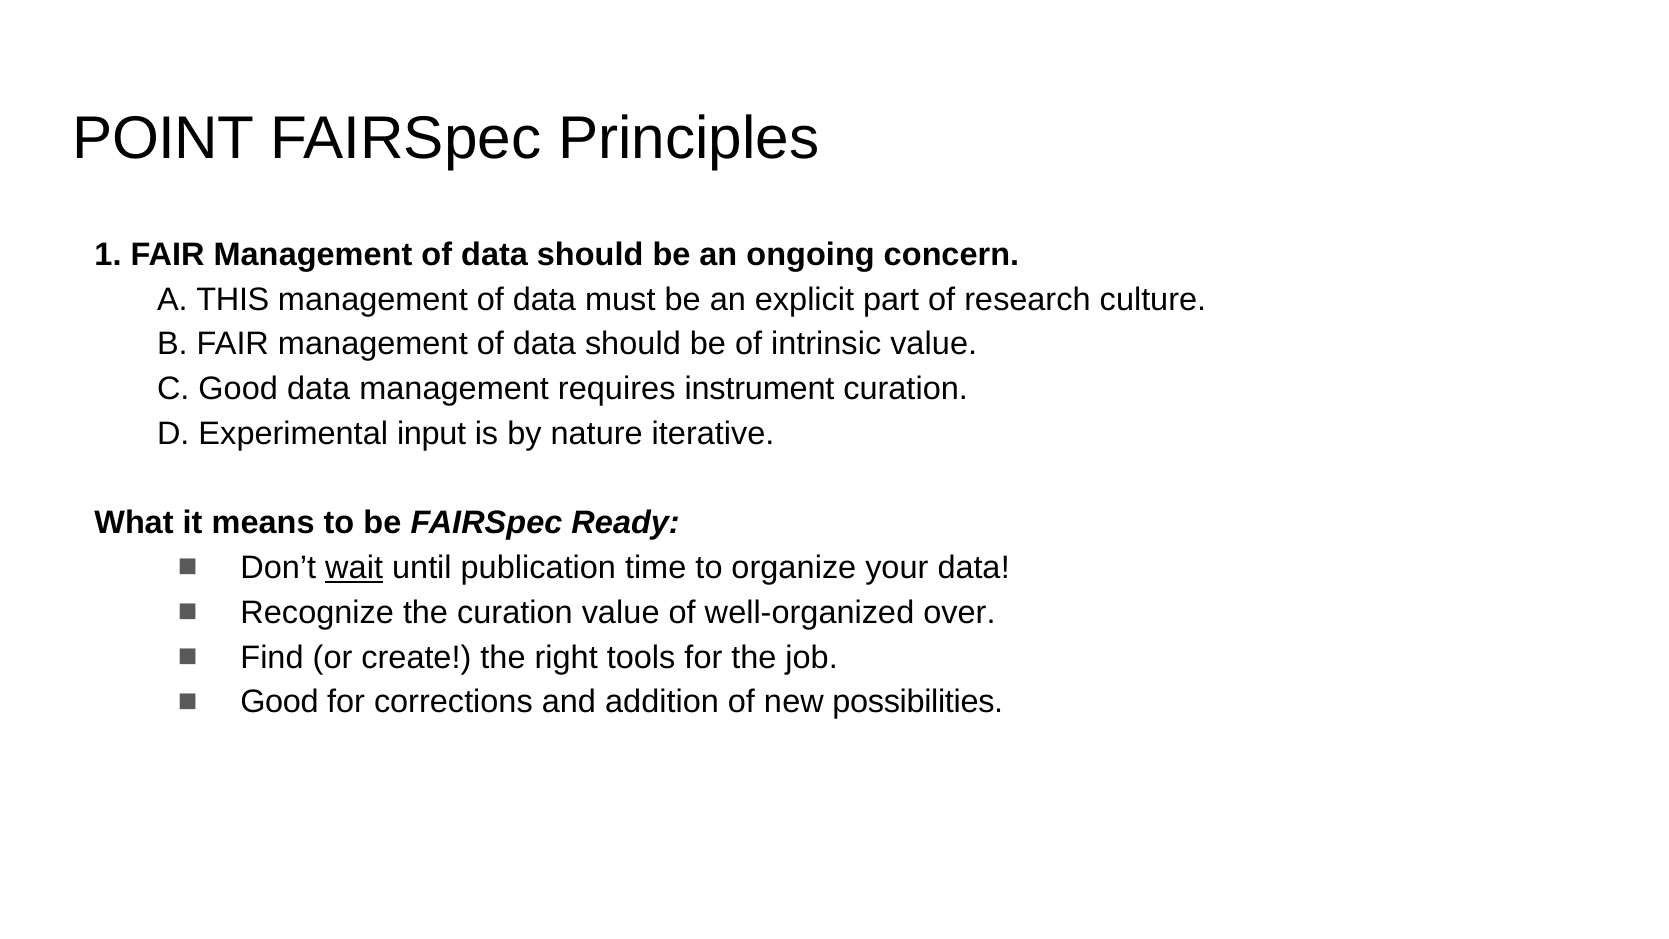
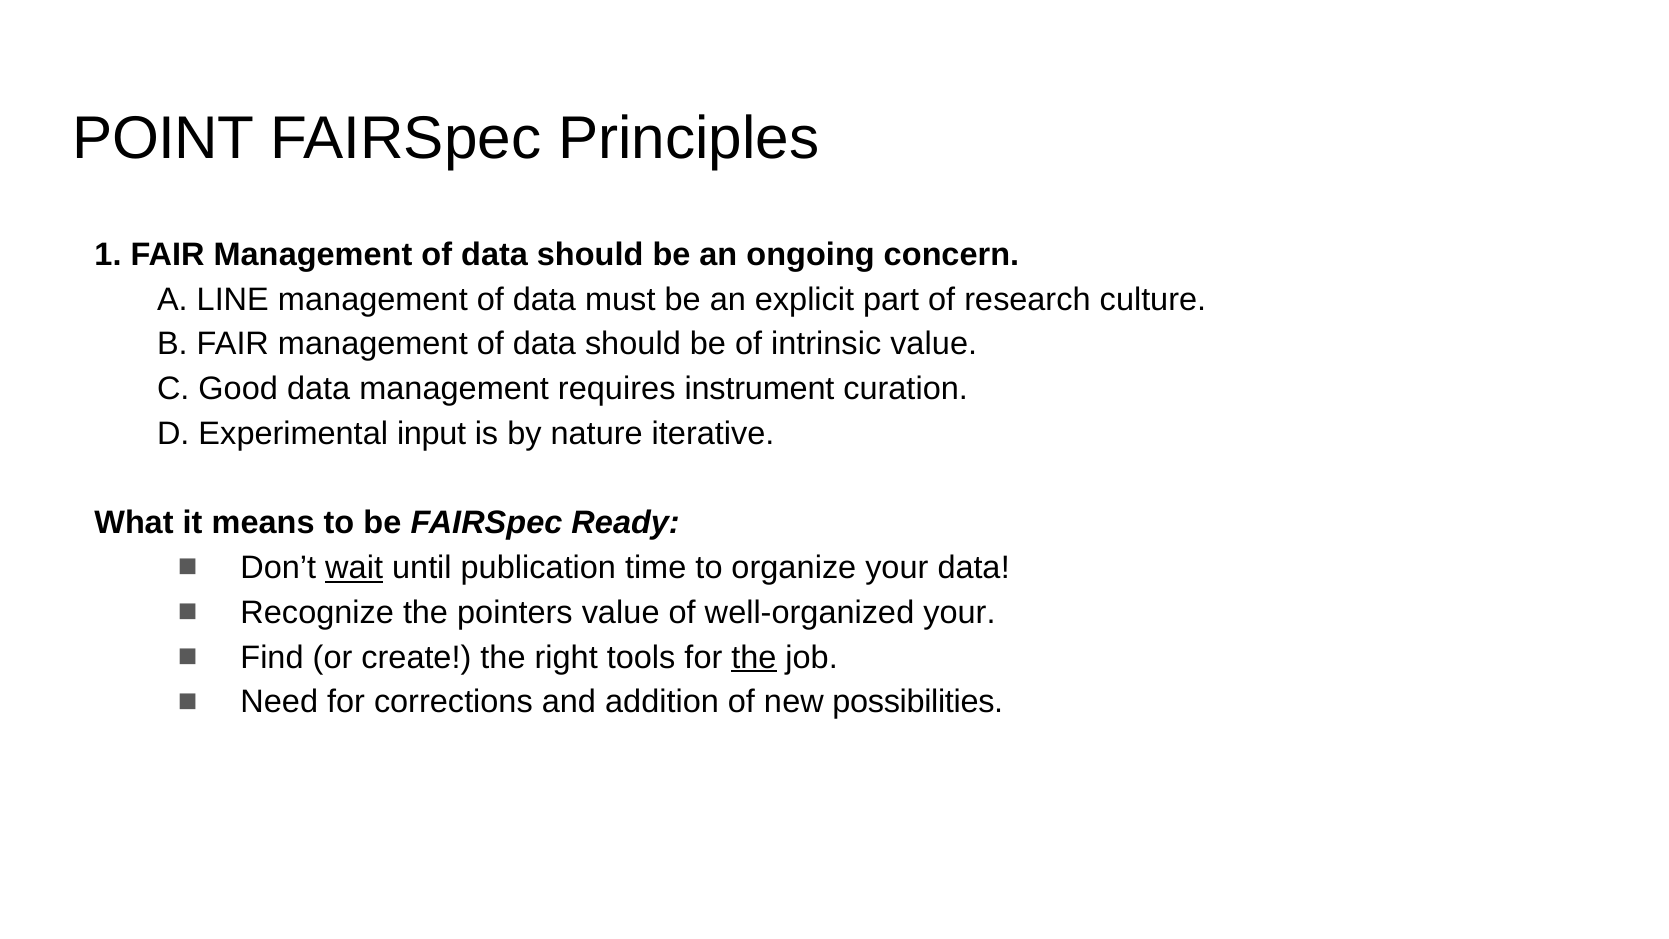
THIS: THIS -> LINE
the curation: curation -> pointers
well-organized over: over -> your
the at (754, 657) underline: none -> present
Good at (279, 702): Good -> Need
